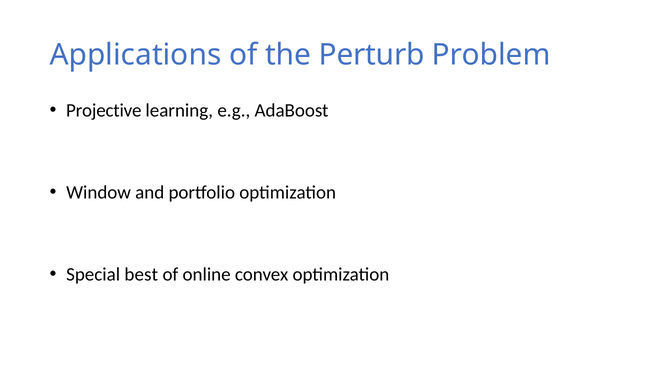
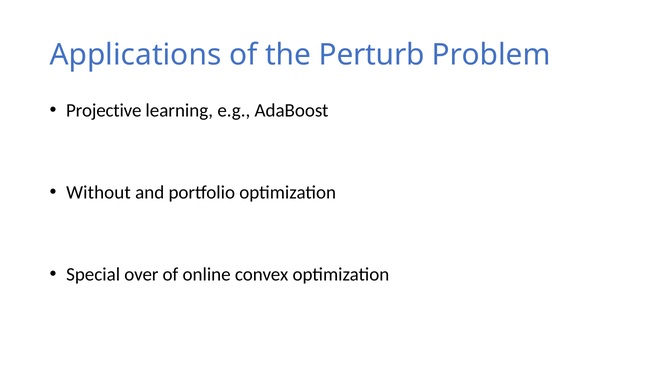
Window: Window -> Without
best: best -> over
